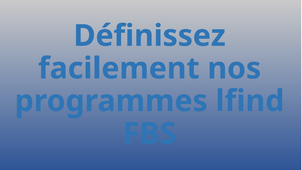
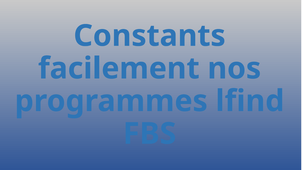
Définissez: Définissez -> Constants
